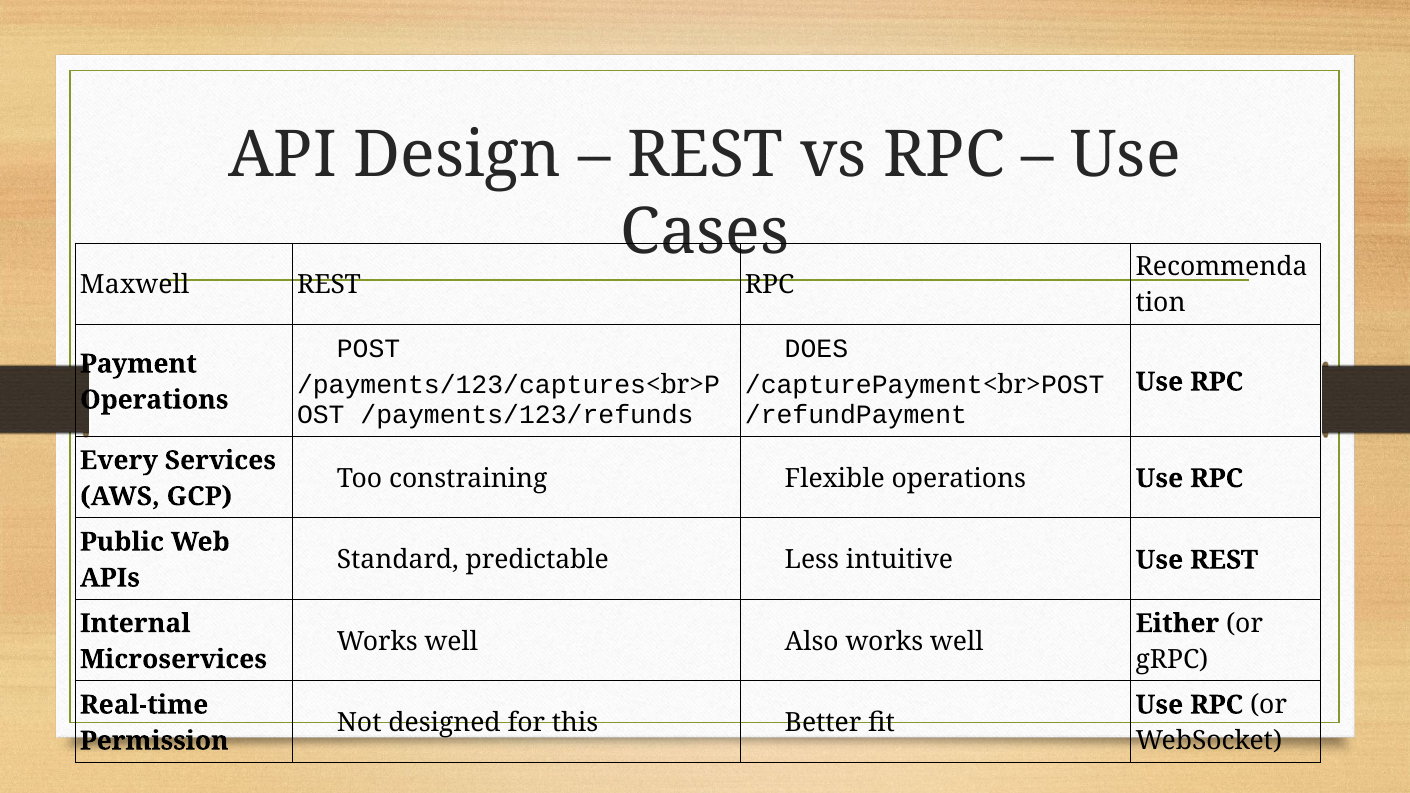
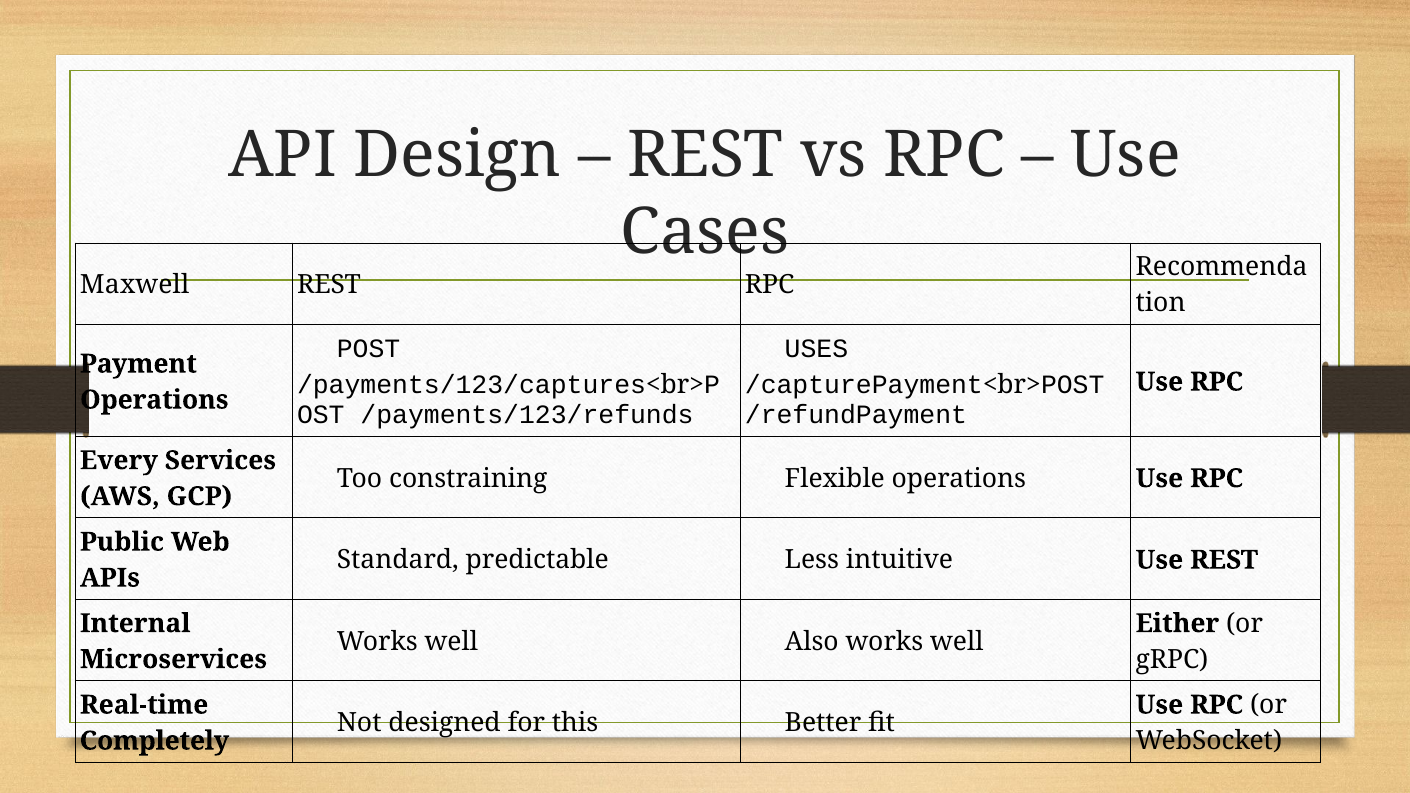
DOES: DOES -> USES
Permission: Permission -> Completely
